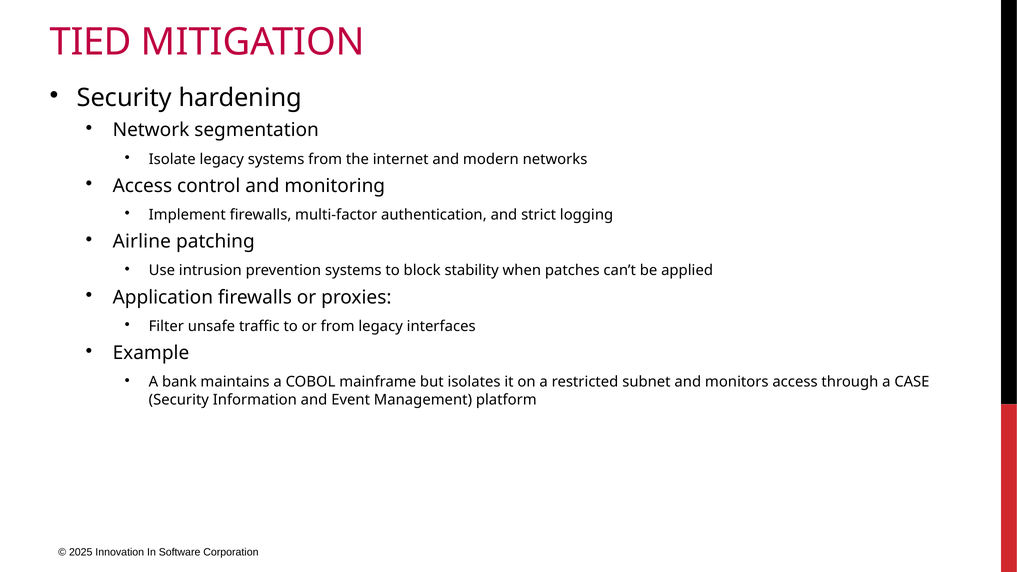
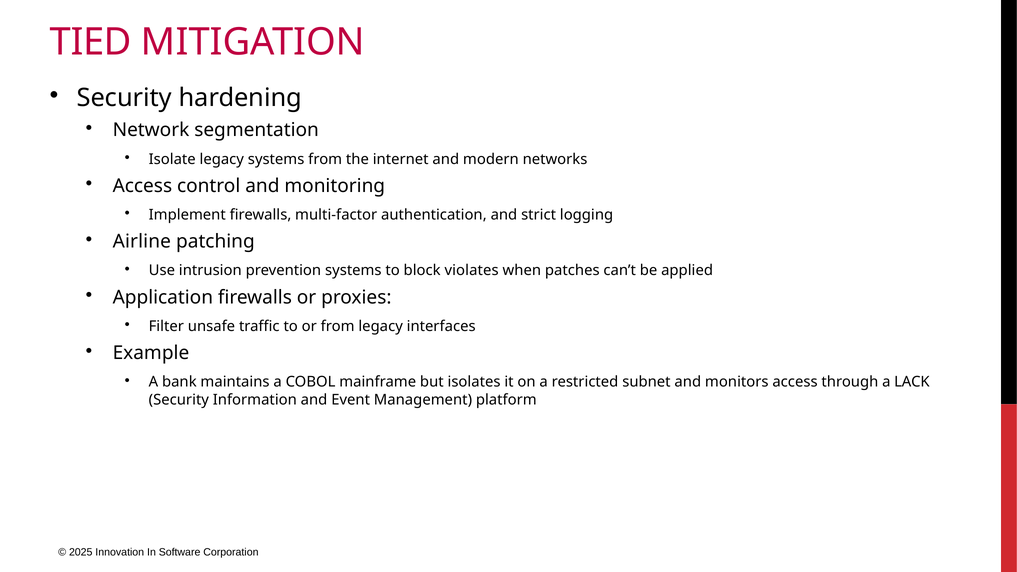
stability: stability -> violates
CASE: CASE -> LACK
